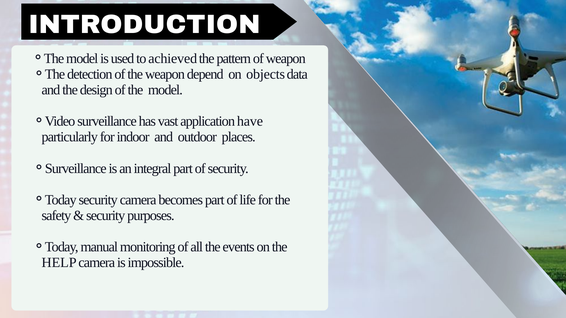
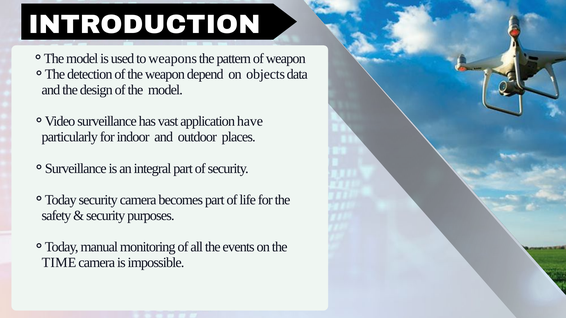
achieved: achieved -> weapons
HELP: HELP -> TIME
